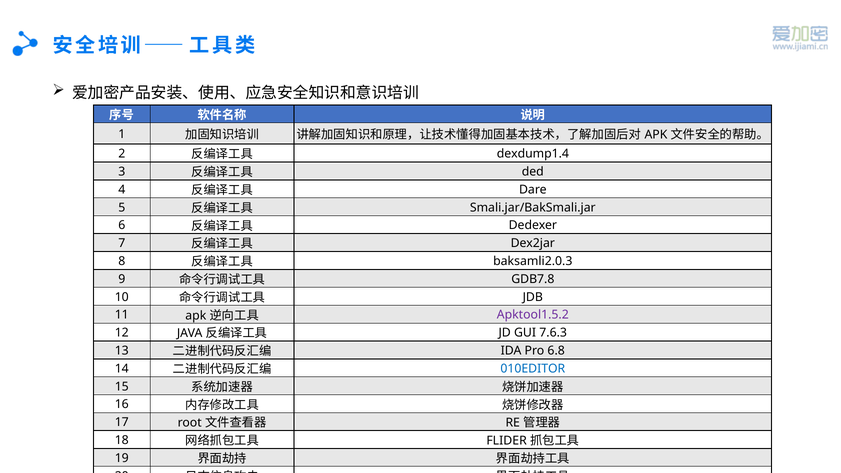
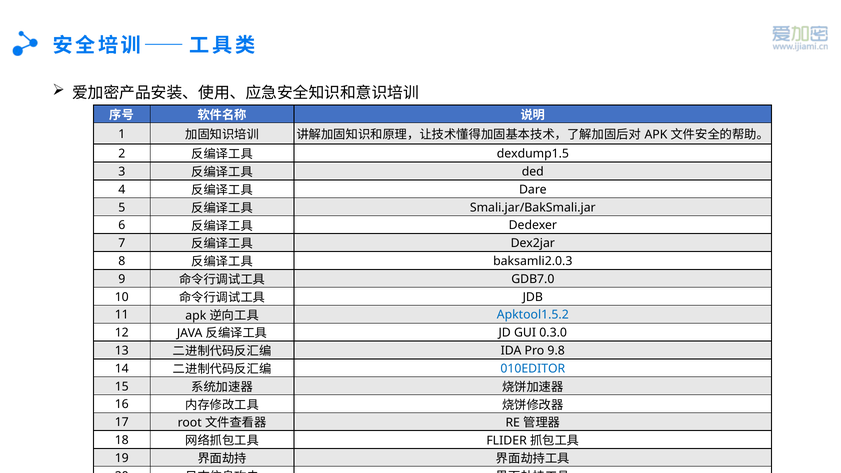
dexdump1.4: dexdump1.4 -> dexdump1.5
GDB7.8: GDB7.8 -> GDB7.0
Apktool1.5.2 colour: purple -> blue
7.6.3: 7.6.3 -> 0.3.0
6.8: 6.8 -> 9.8
